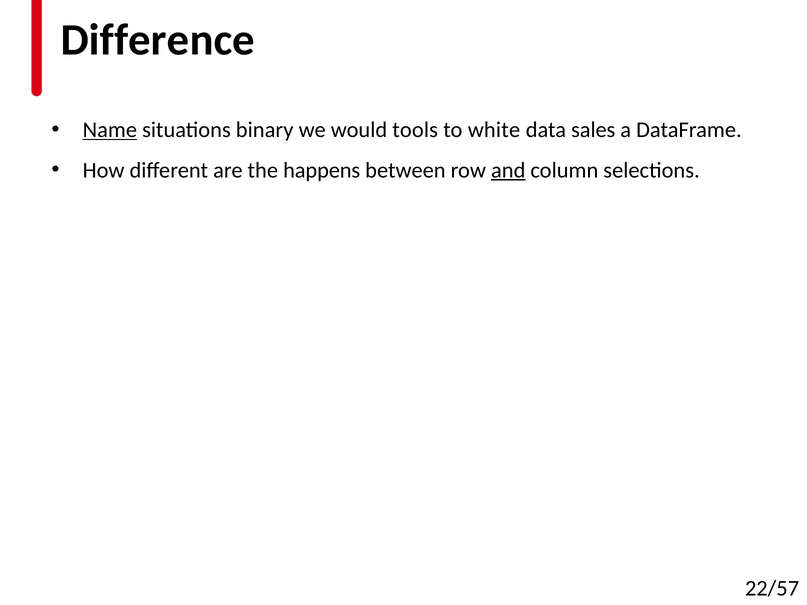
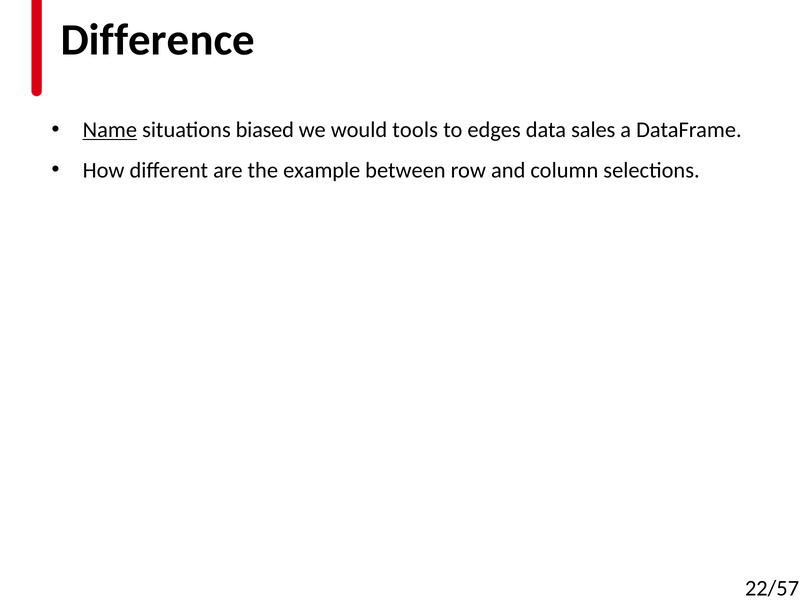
binary: binary -> biased
white: white -> edges
happens: happens -> example
and underline: present -> none
